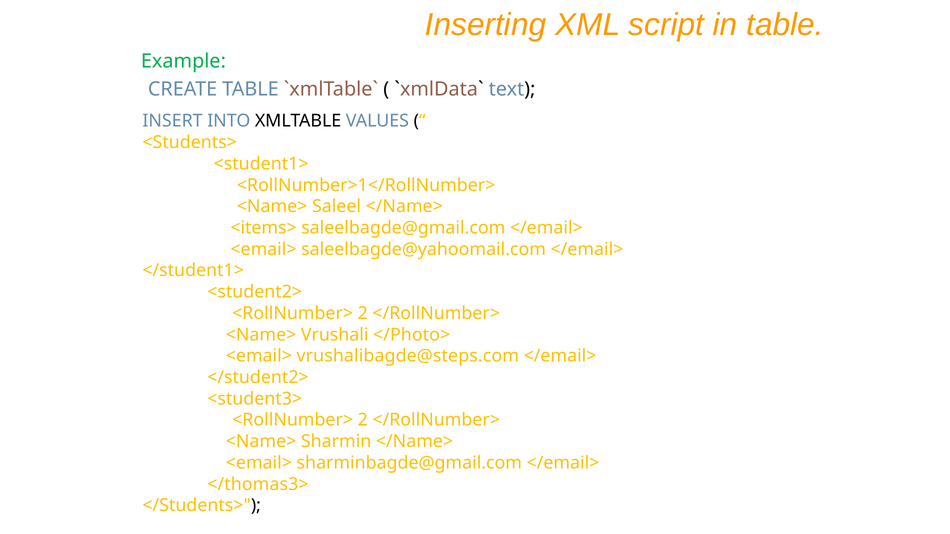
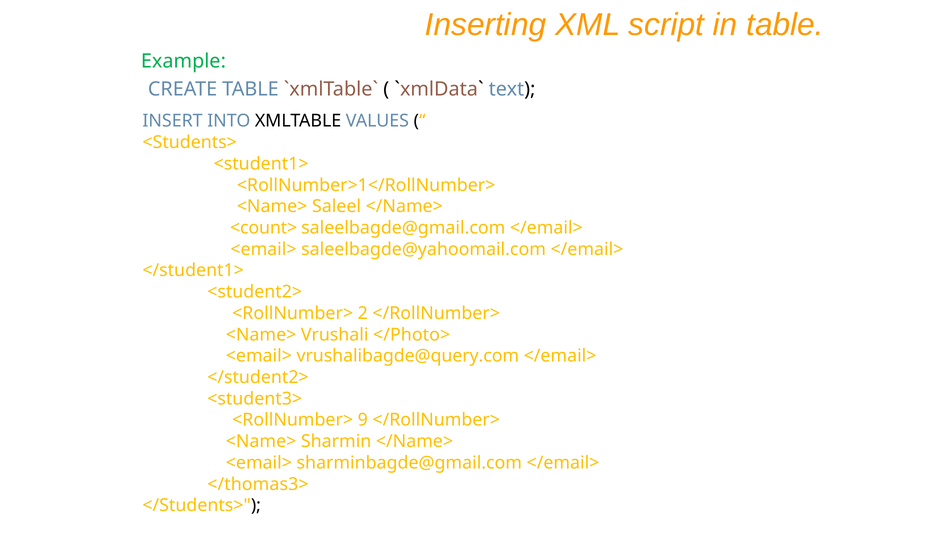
<items>: <items> -> <count>
vrushalibagde@steps.com: vrushalibagde@steps.com -> vrushalibagde@query.com
2 at (363, 420): 2 -> 9
